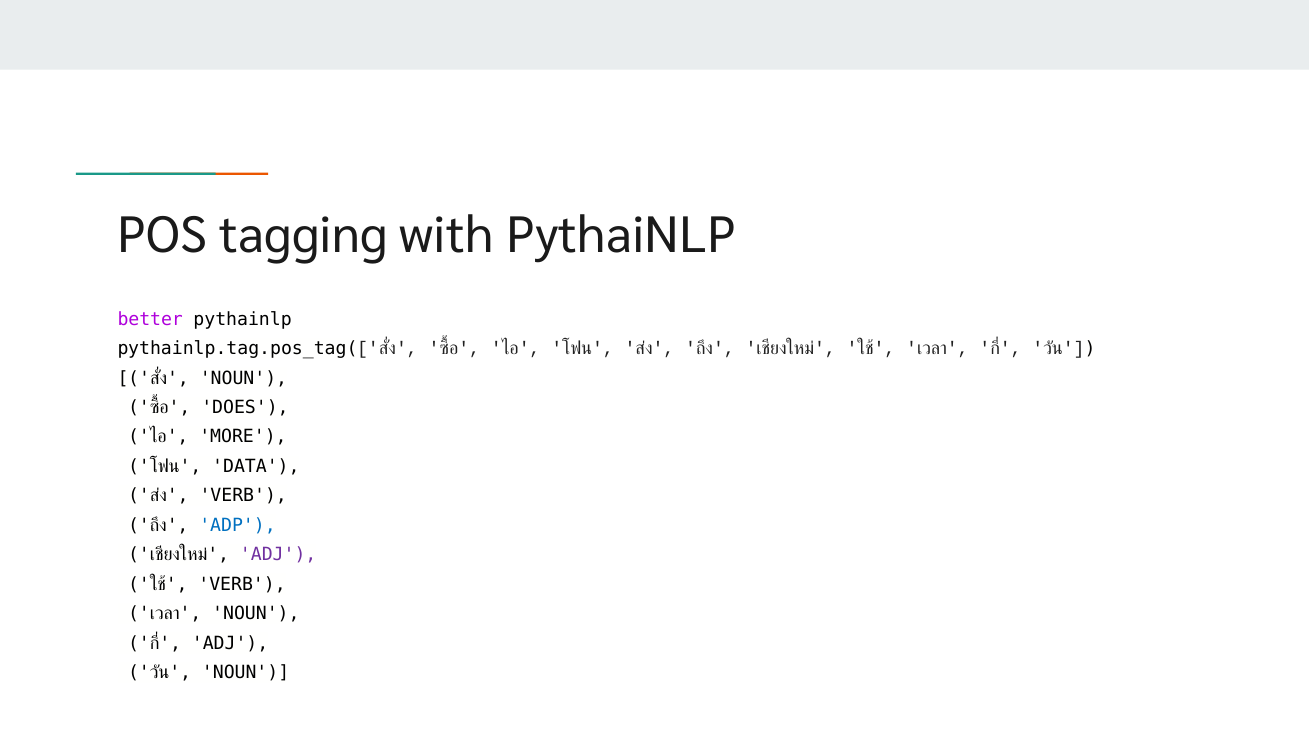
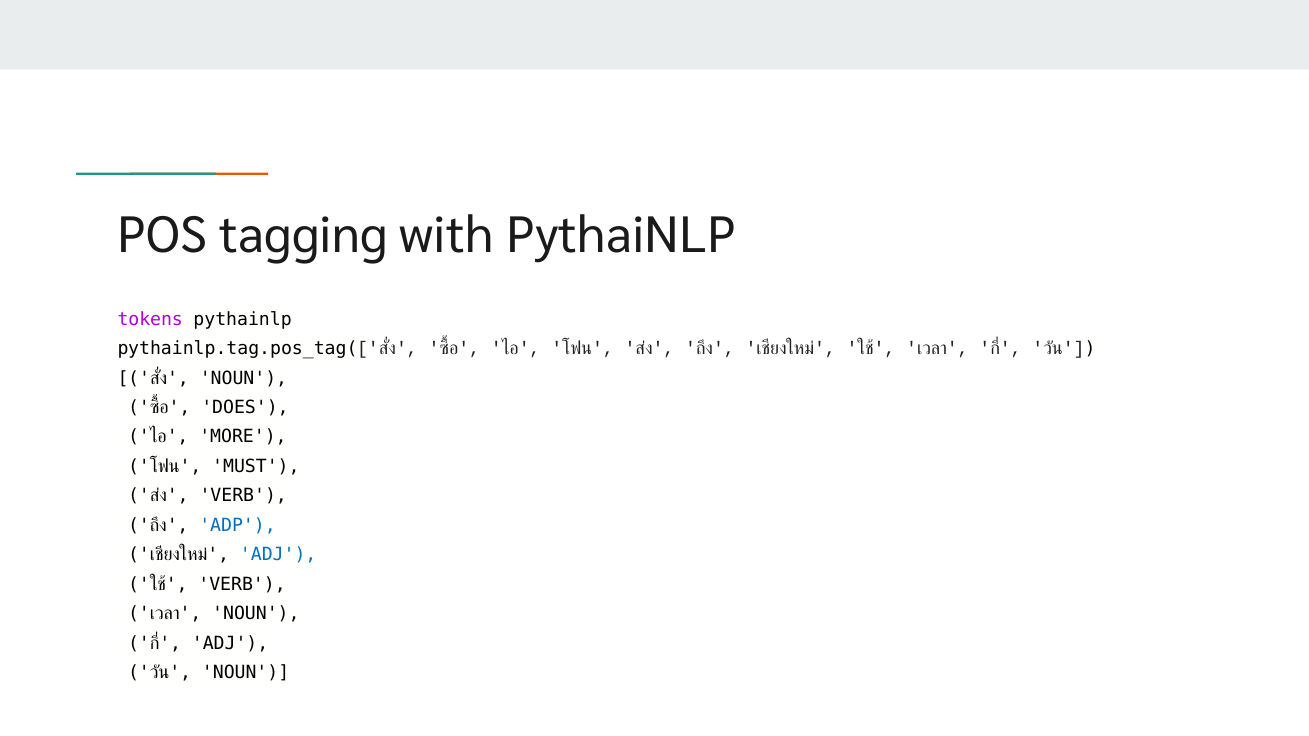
better: better -> tokens
DATA: DATA -> MUST
ADJ at (278, 555) colour: purple -> blue
